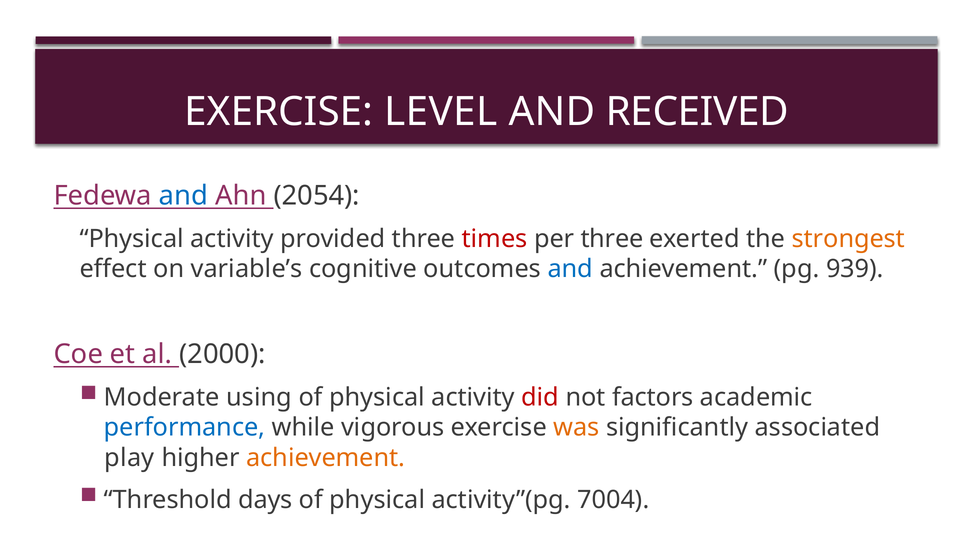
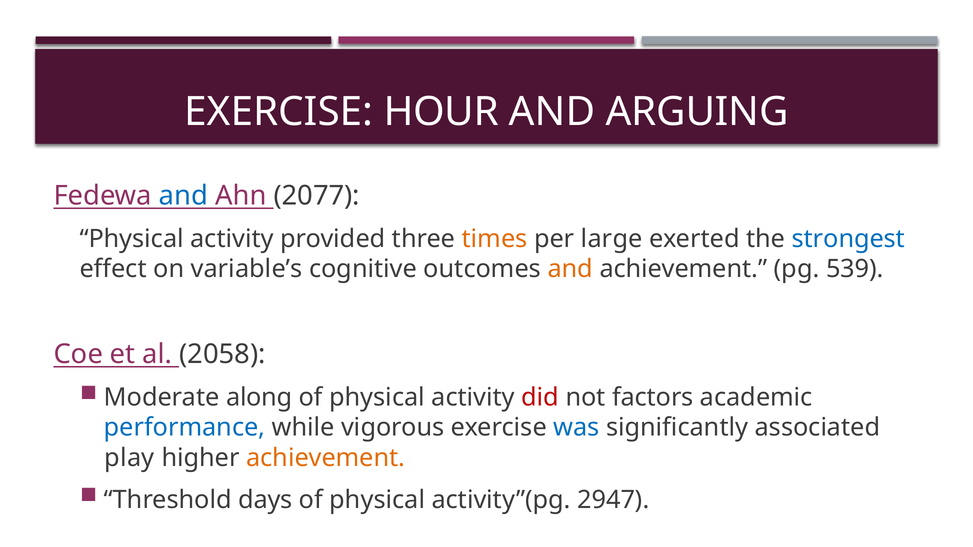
LEVEL: LEVEL -> HOUR
RECEIVED: RECEIVED -> ARGUING
2054: 2054 -> 2077
times colour: red -> orange
per three: three -> large
strongest colour: orange -> blue
and at (570, 269) colour: blue -> orange
939: 939 -> 539
2000: 2000 -> 2058
using: using -> along
was colour: orange -> blue
7004: 7004 -> 2947
